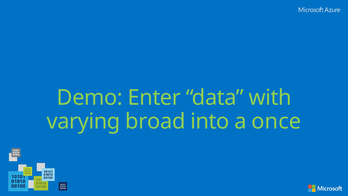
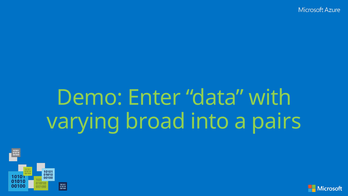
once: once -> pairs
